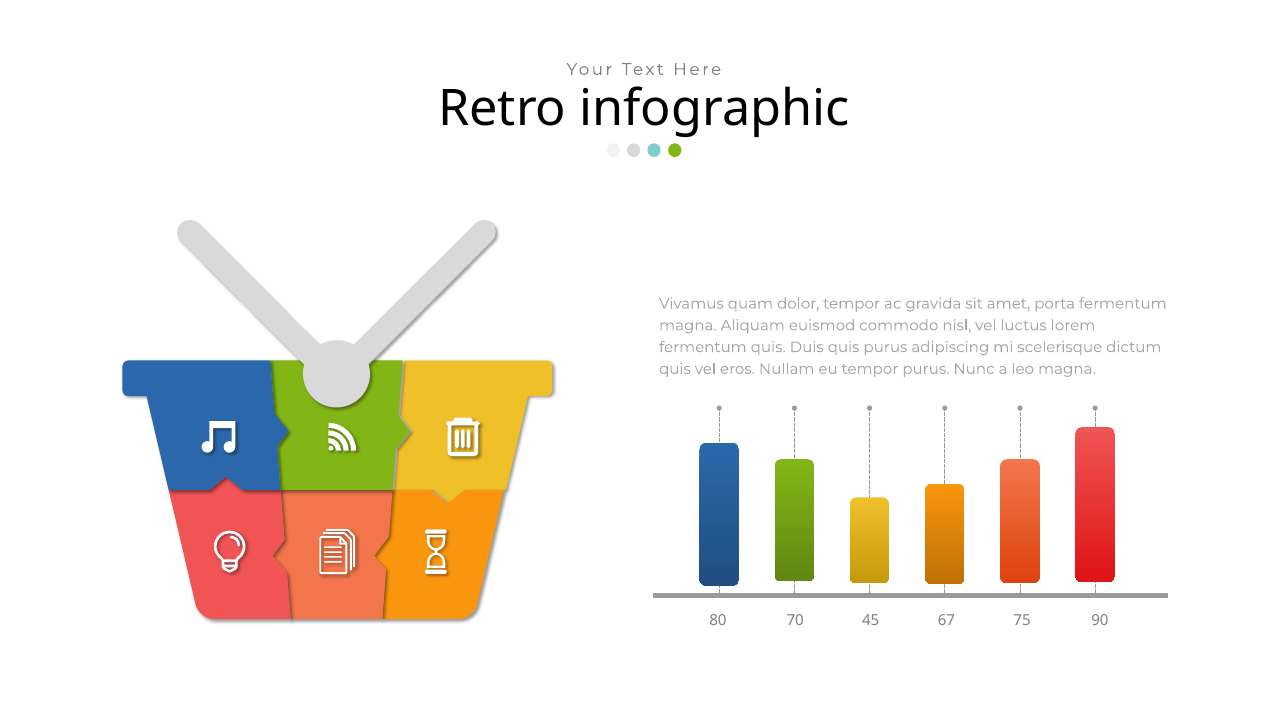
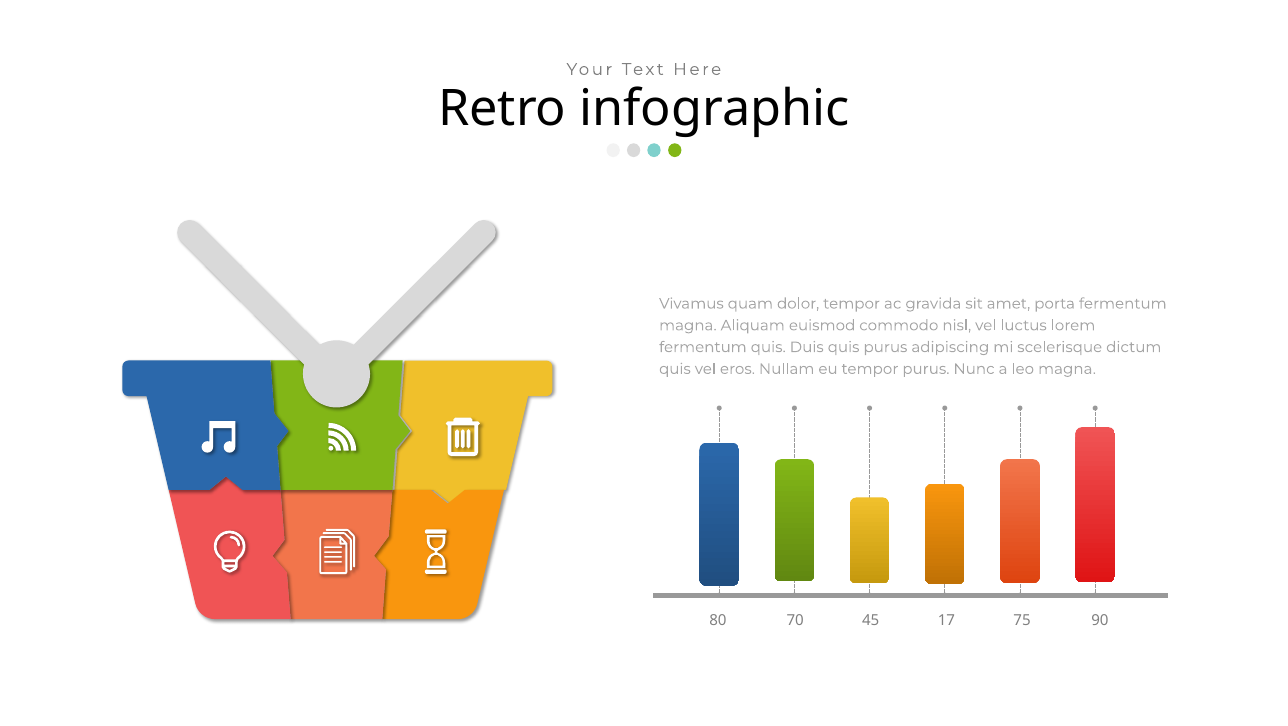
67: 67 -> 17
